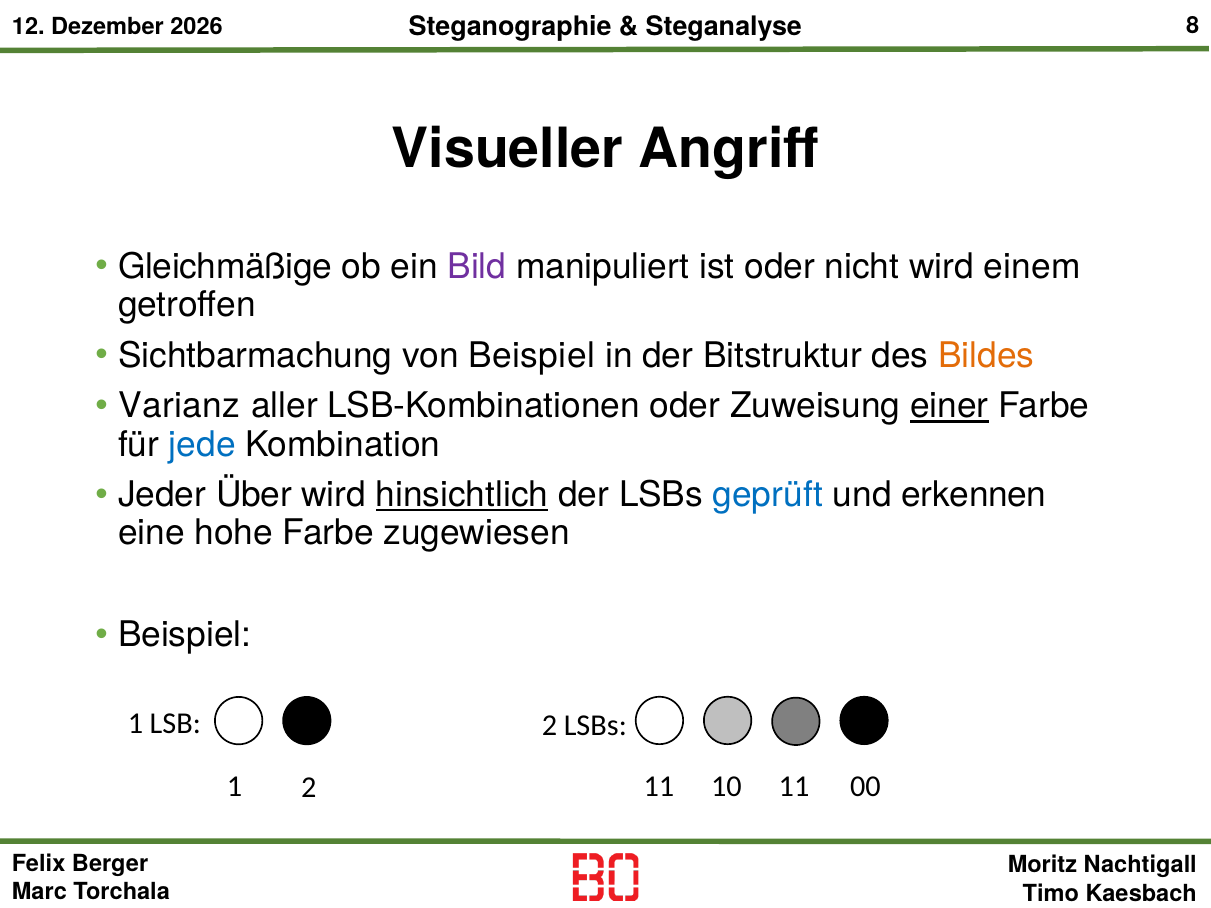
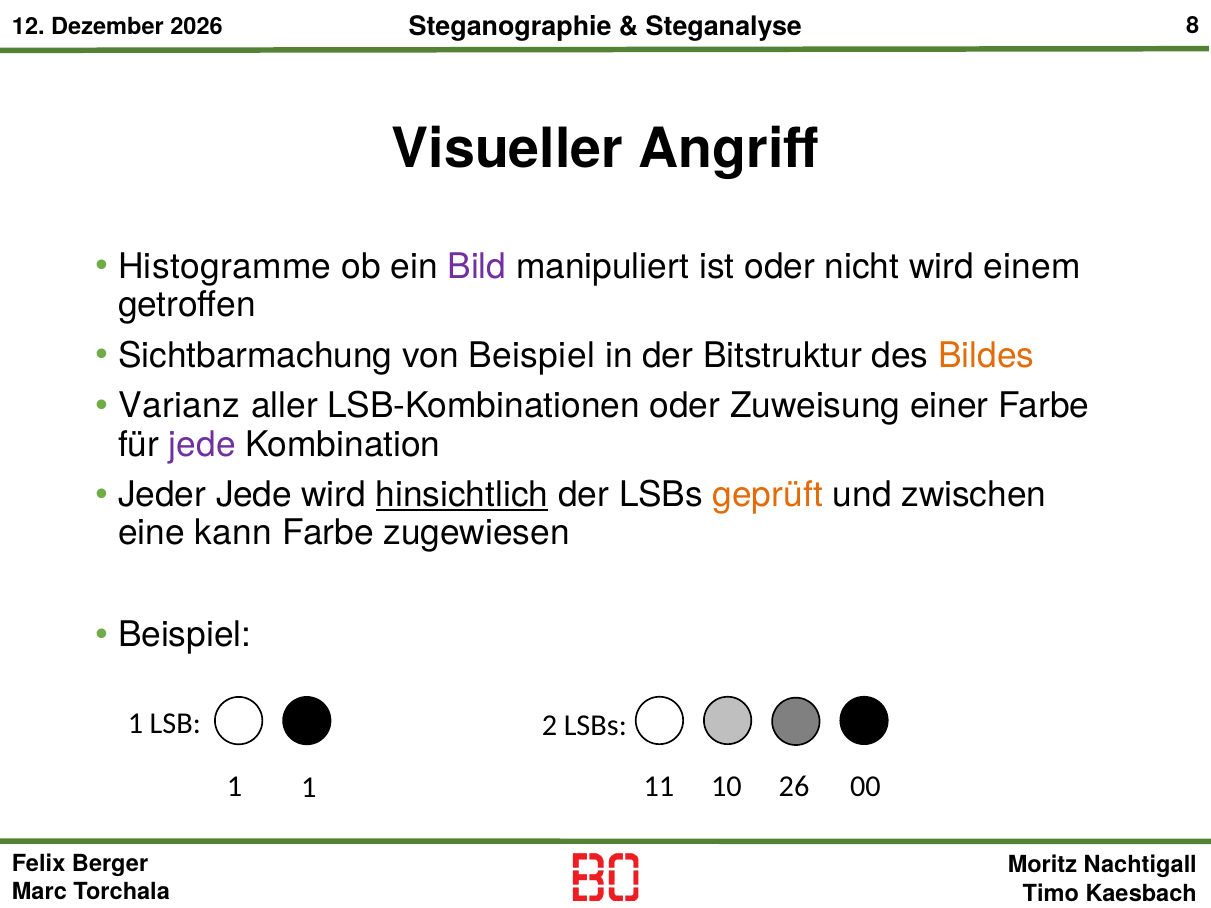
Gleichmäßige: Gleichmäßige -> Histogramme
einer underline: present -> none
jede at (202, 445) colour: blue -> purple
Jeder Über: Über -> Jede
geprüft colour: blue -> orange
erkennen: erkennen -> zwischen
hohe: hohe -> kann
10 11: 11 -> 26
1 2: 2 -> 1
